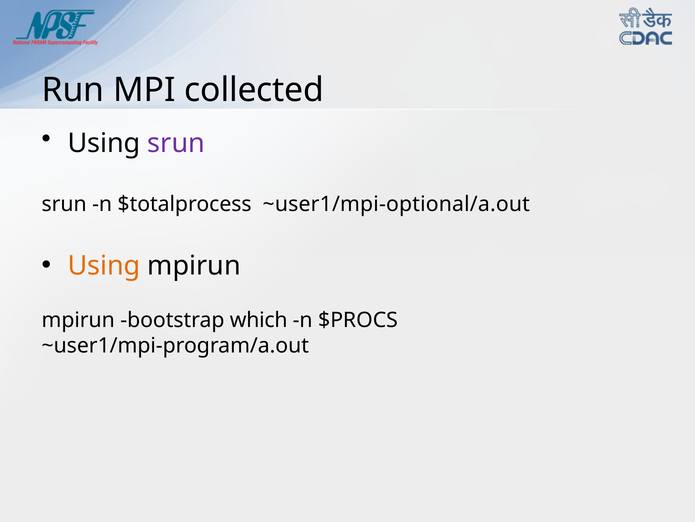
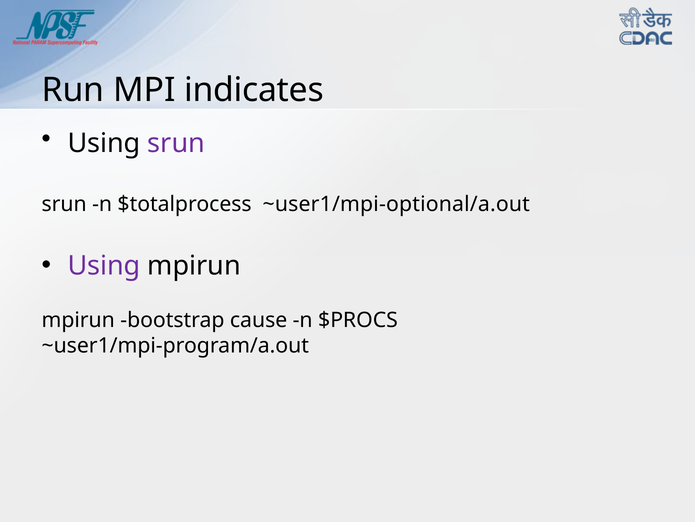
collected: collected -> indicates
Using at (104, 266) colour: orange -> purple
which: which -> cause
